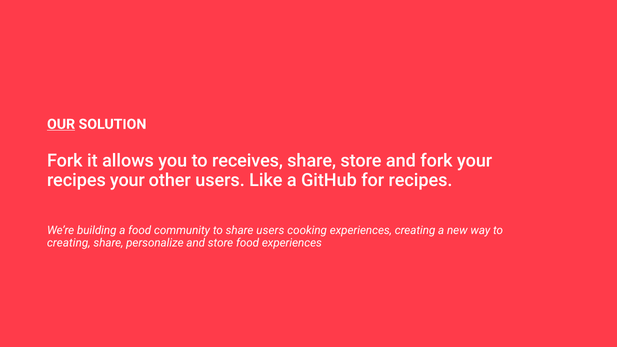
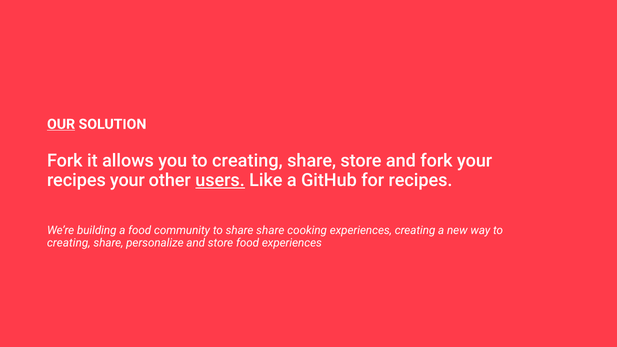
you to receives: receives -> creating
users at (220, 180) underline: none -> present
share users: users -> share
